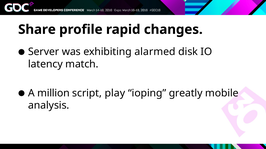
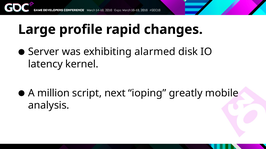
Share: Share -> Large
match: match -> kernel
play: play -> next
